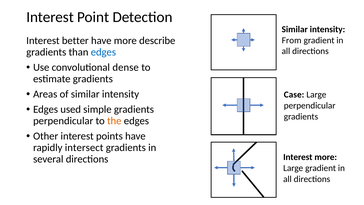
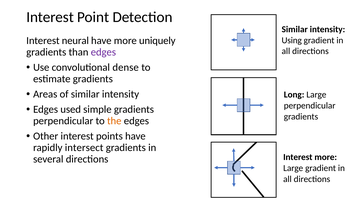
better: better -> neural
describe: describe -> uniquely
From: From -> Using
edges at (103, 52) colour: blue -> purple
Case: Case -> Long
